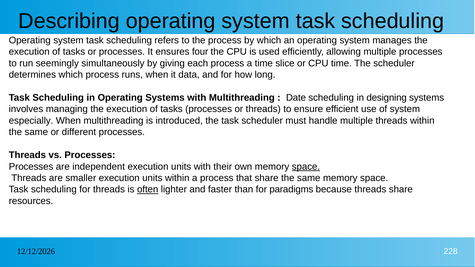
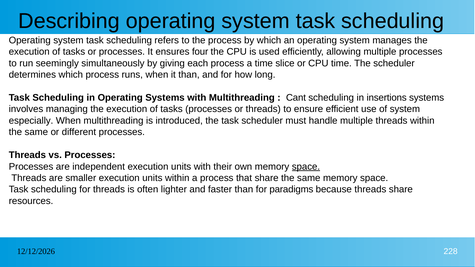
it data: data -> than
Date: Date -> Cant
designing: designing -> insertions
often underline: present -> none
